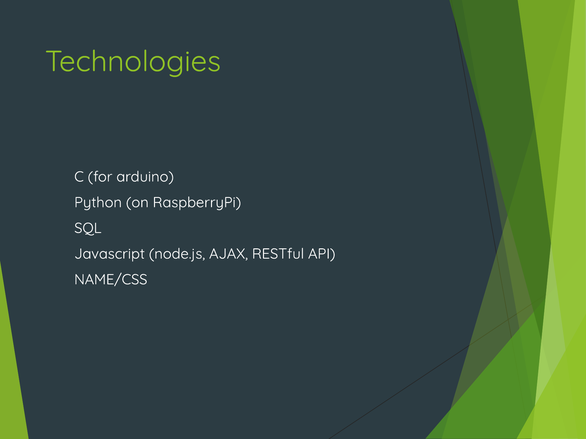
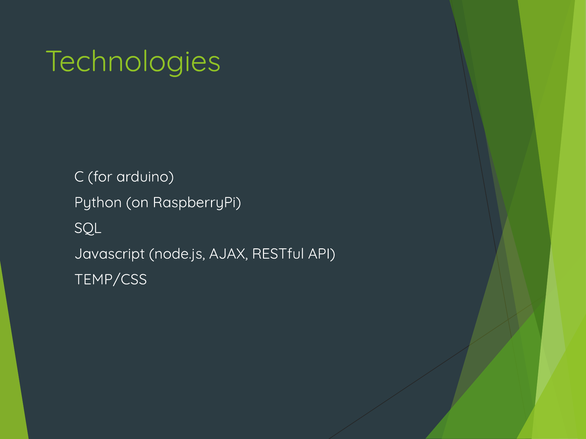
NAME/CSS: NAME/CSS -> TEMP/CSS
